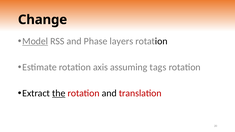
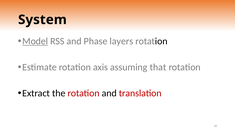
Change: Change -> System
tags: tags -> that
the underline: present -> none
